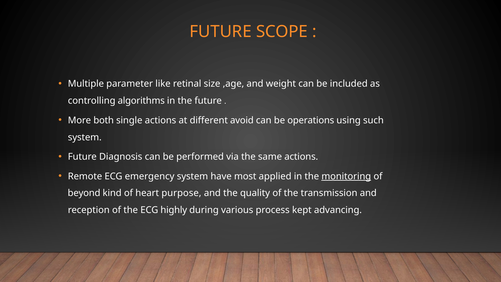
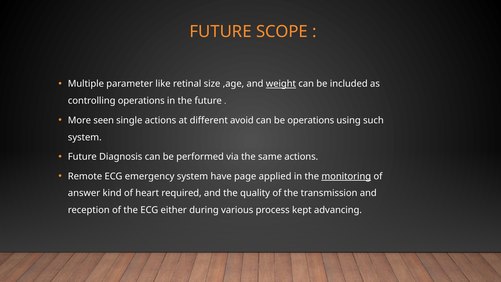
weight underline: none -> present
controlling algorithms: algorithms -> operations
both: both -> seen
most: most -> page
beyond: beyond -> answer
purpose: purpose -> required
highly: highly -> either
